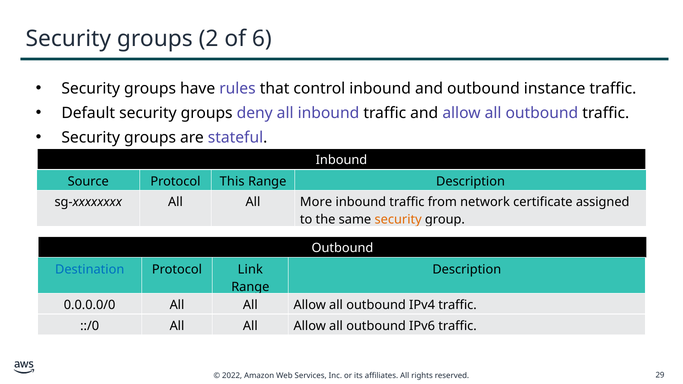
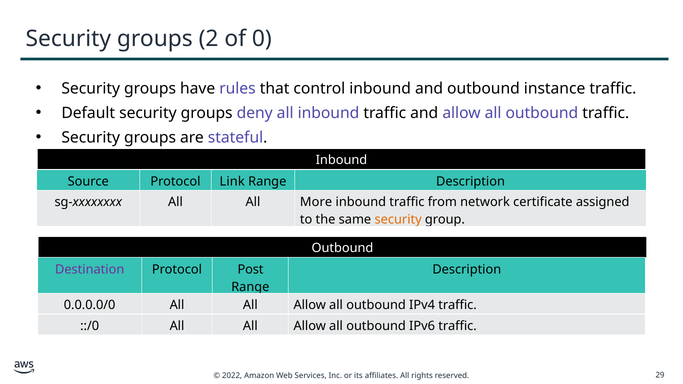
6: 6 -> 0
This: This -> Link
Destination colour: blue -> purple
Link: Link -> Post
